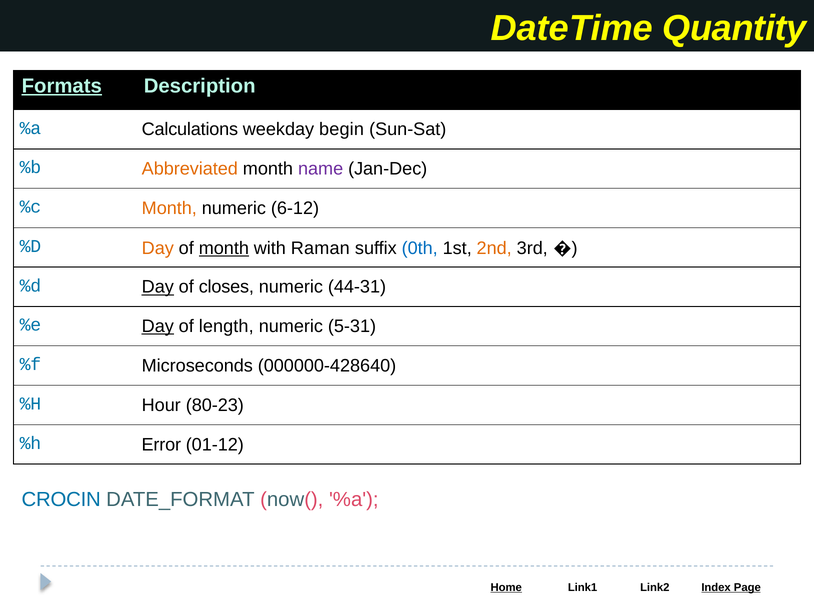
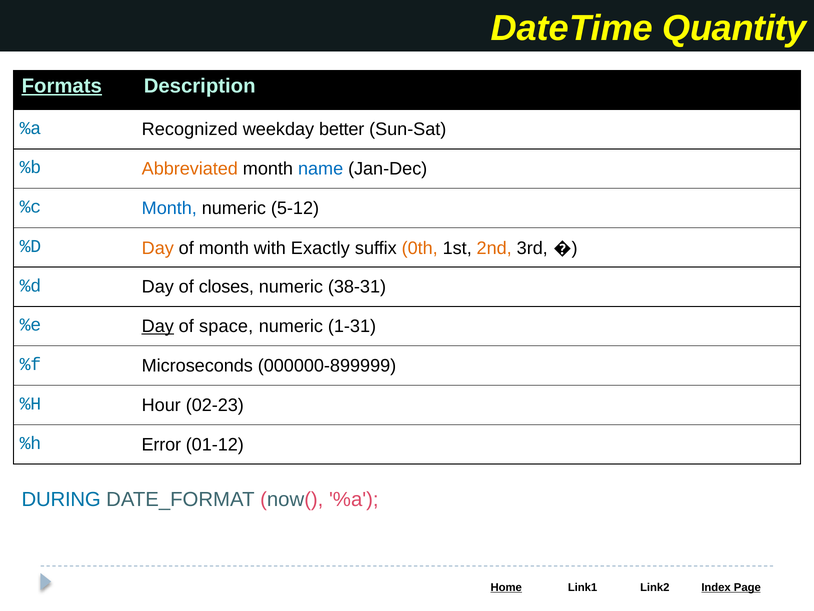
Calculations: Calculations -> Recognized
begin: begin -> better
name colour: purple -> blue
Month at (169, 208) colour: orange -> blue
6-12: 6-12 -> 5-12
month at (224, 248) underline: present -> none
Raman: Raman -> Exactly
0th colour: blue -> orange
Day at (158, 287) underline: present -> none
44-31: 44-31 -> 38-31
length: length -> space
5-31: 5-31 -> 1-31
000000-428640: 000000-428640 -> 000000-899999
80-23: 80-23 -> 02-23
CROCIN: CROCIN -> DURING
